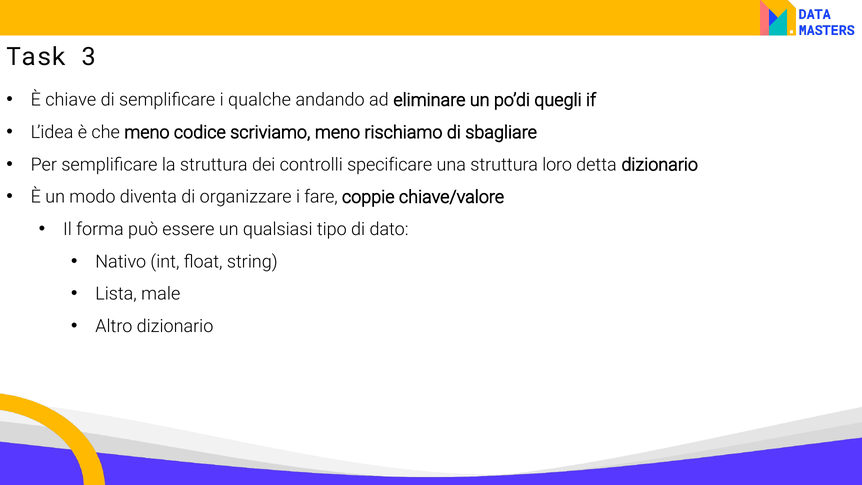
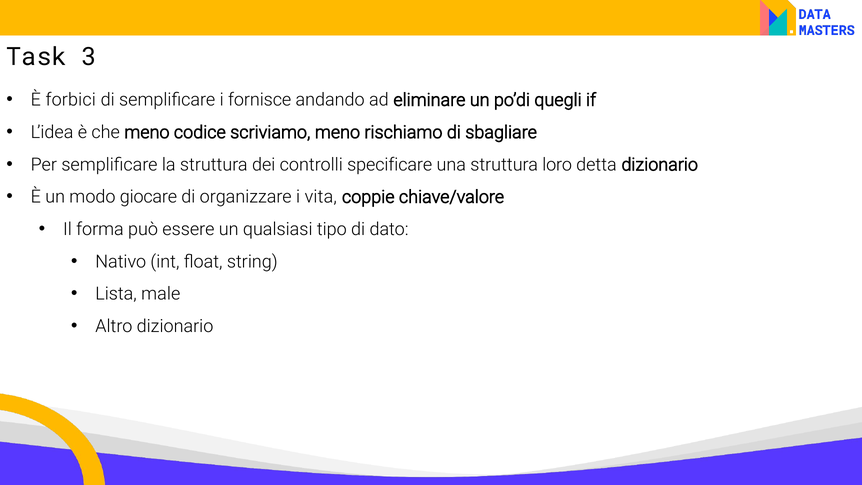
chiave: chiave -> forbici
qualche: qualche -> fornisce
diventa: diventa -> giocare
fare: fare -> vita
